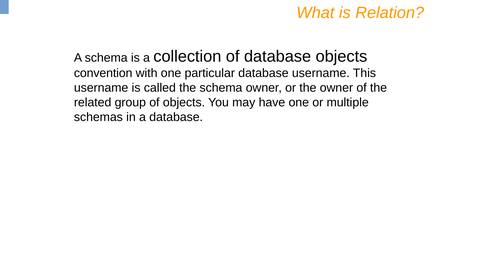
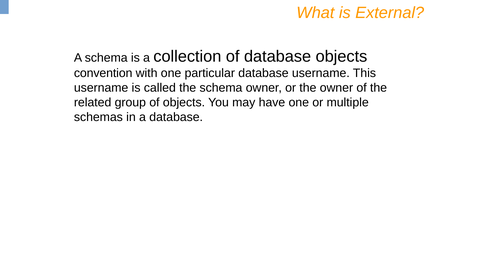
Relation: Relation -> External
